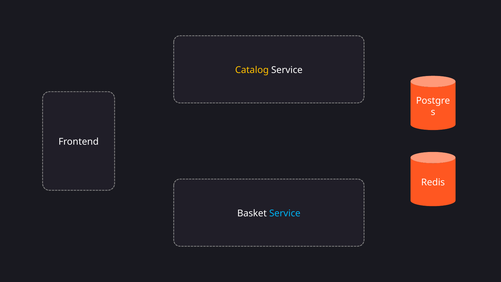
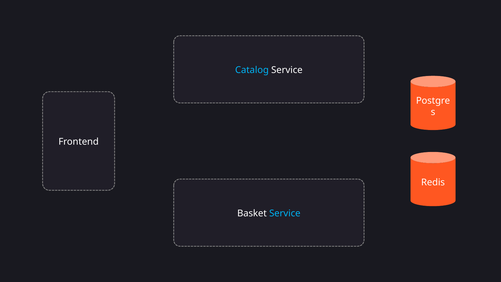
Catalog colour: yellow -> light blue
